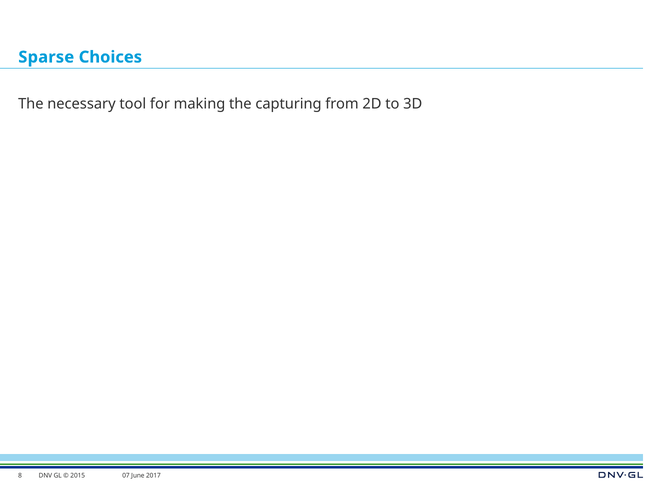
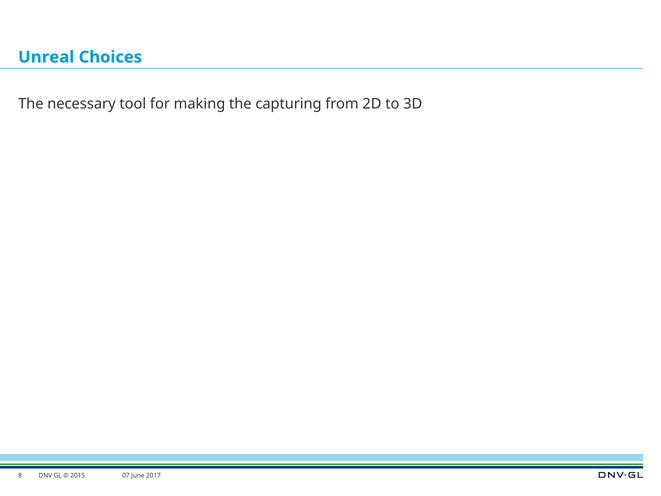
Sparse: Sparse -> Unreal
